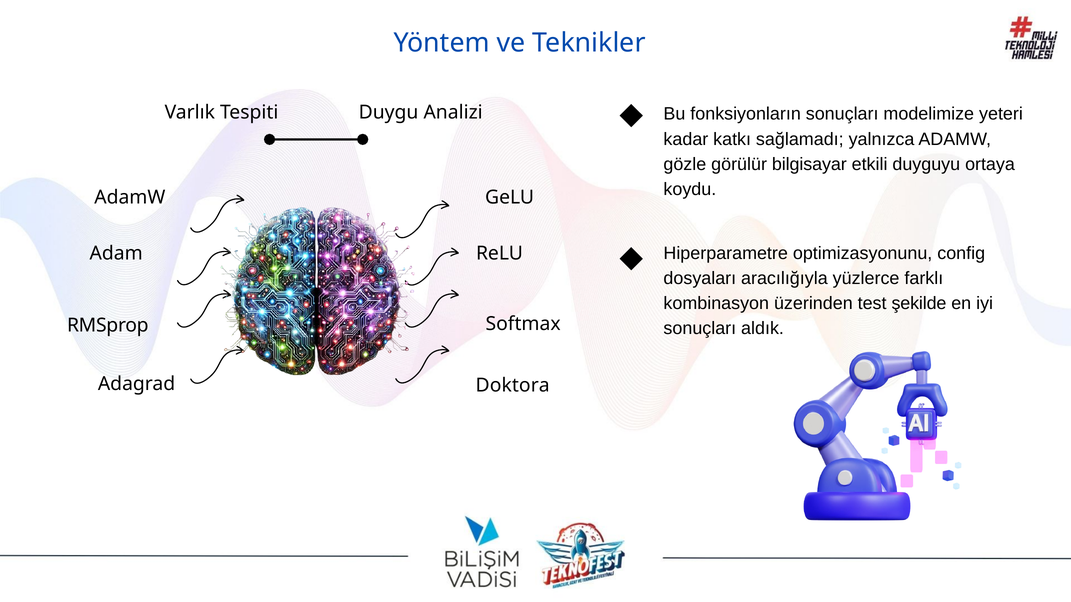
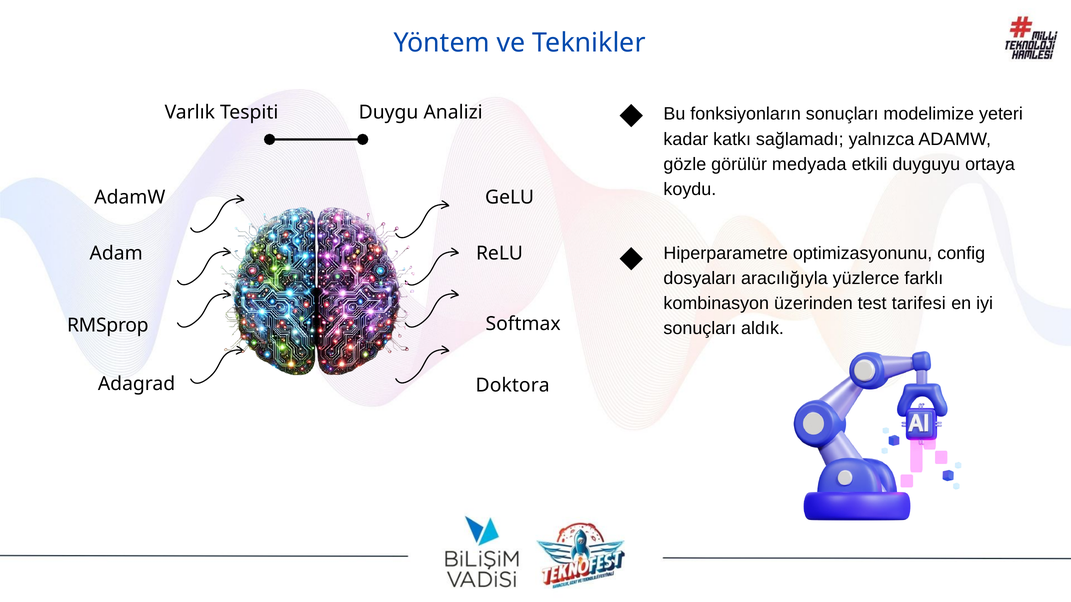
bilgisayar: bilgisayar -> medyada
şekilde: şekilde -> tarifesi
